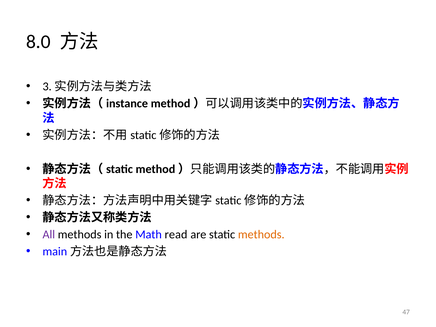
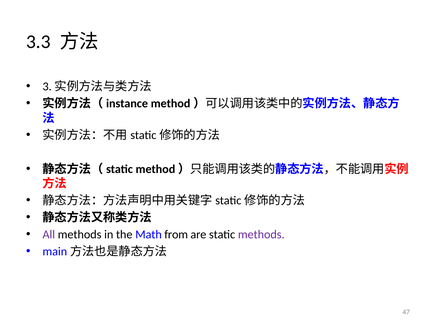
8.0: 8.0 -> 3.3
read: read -> from
methods at (261, 235) colour: orange -> purple
